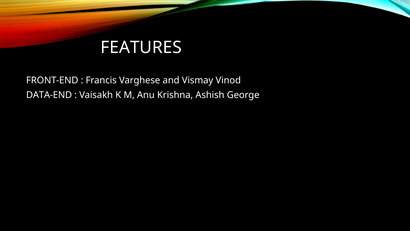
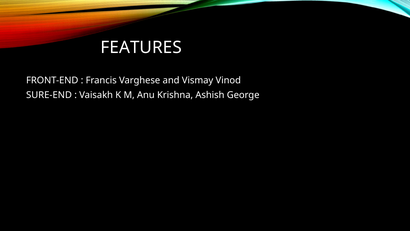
DATA-END: DATA-END -> SURE-END
